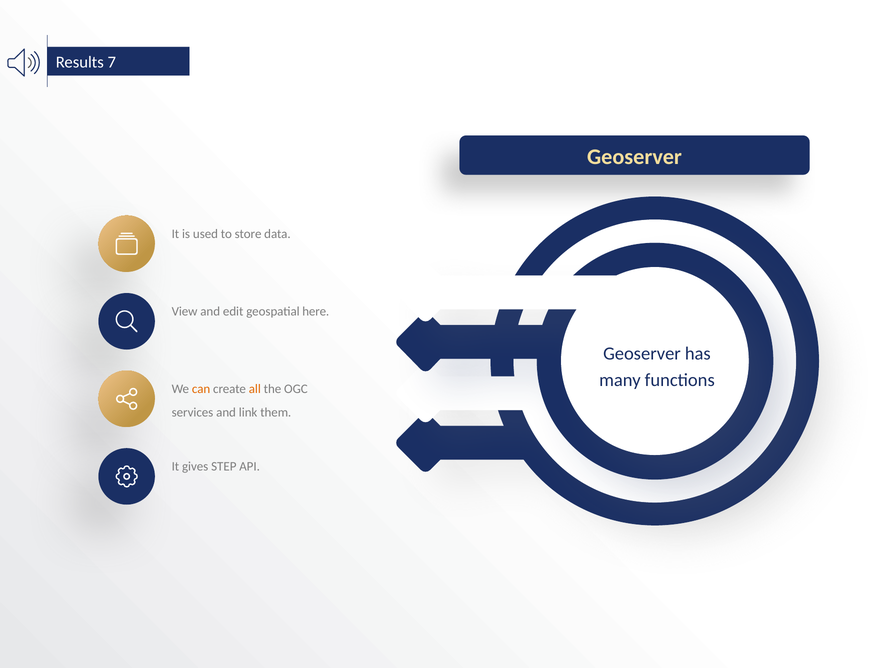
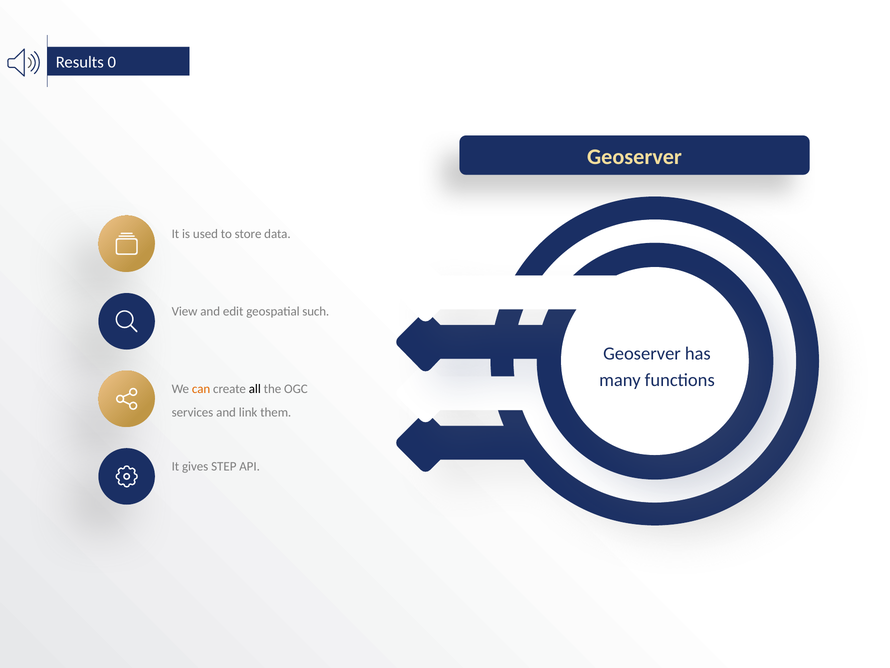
7: 7 -> 0
here: here -> such
all colour: orange -> black
